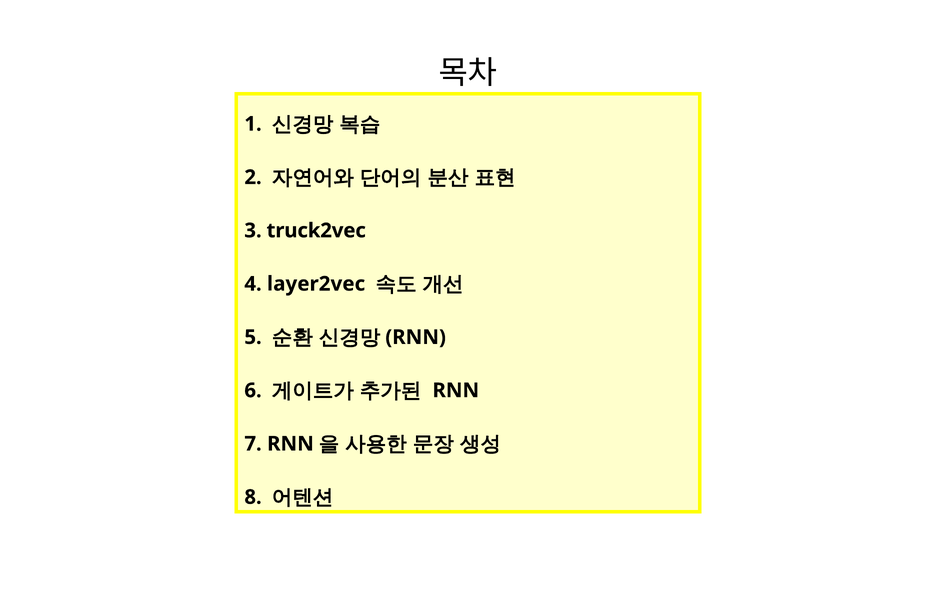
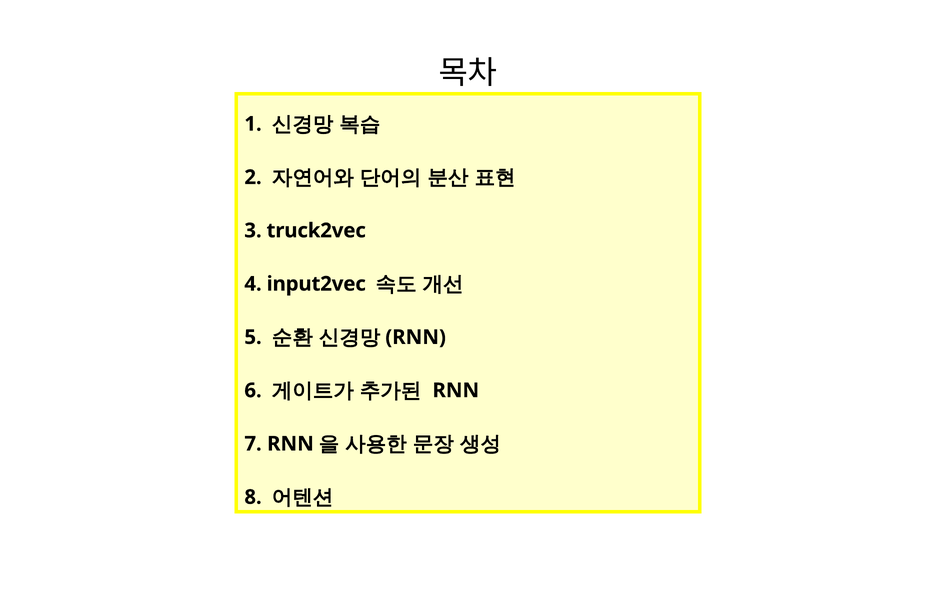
layer2vec: layer2vec -> input2vec
